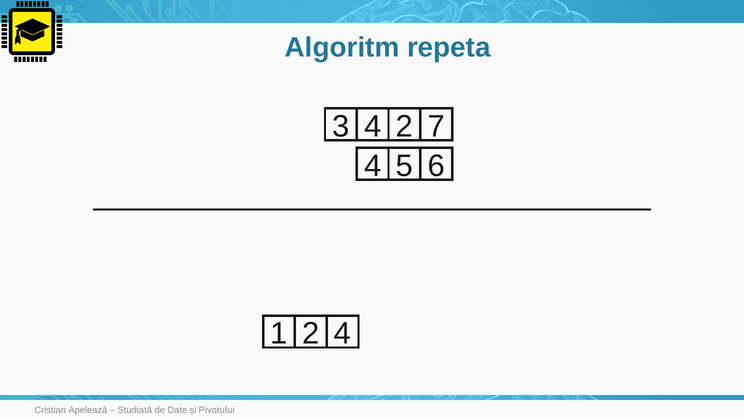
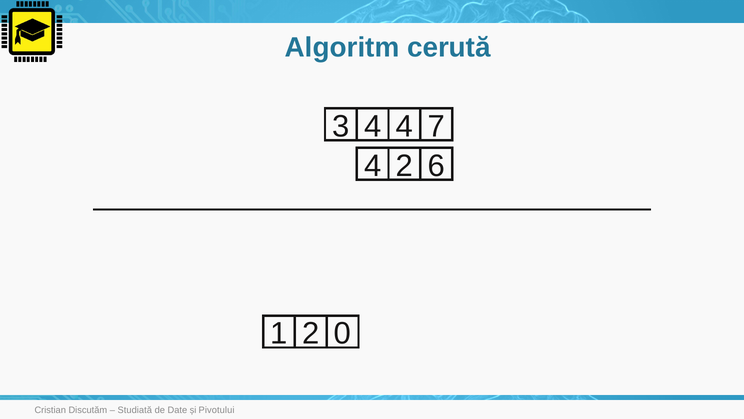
repeta: repeta -> cerută
4 2: 2 -> 4
4 5: 5 -> 2
1 4: 4 -> 0
Apelează: Apelează -> Discutăm
